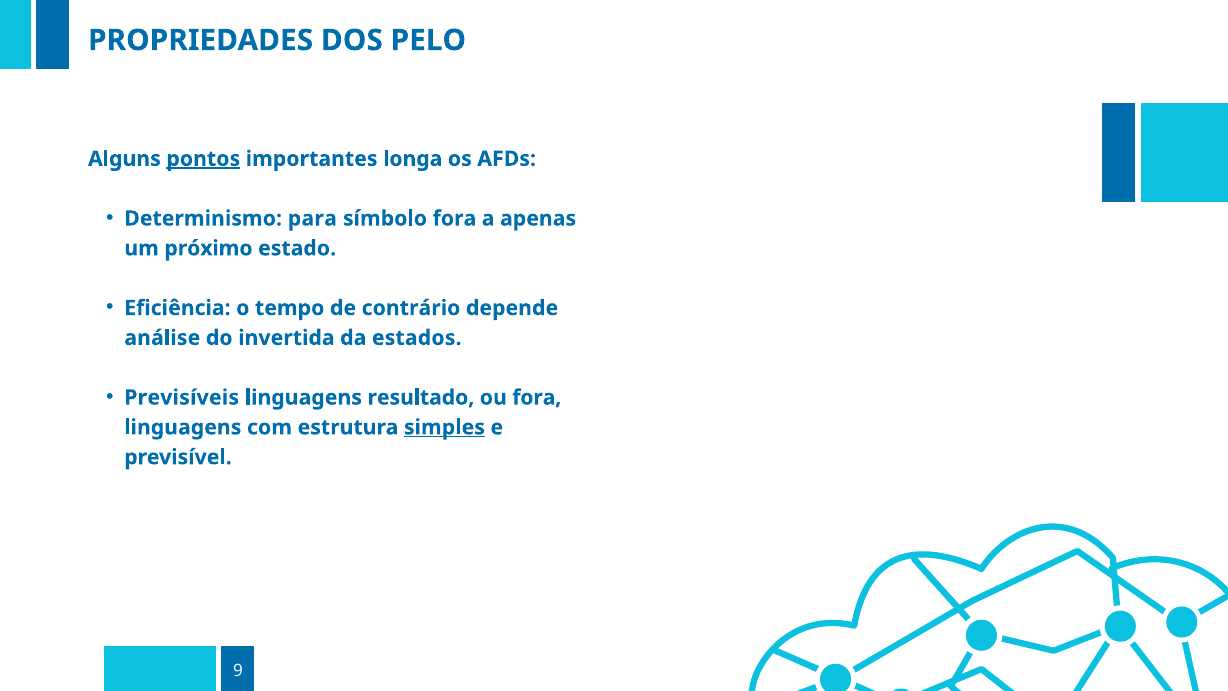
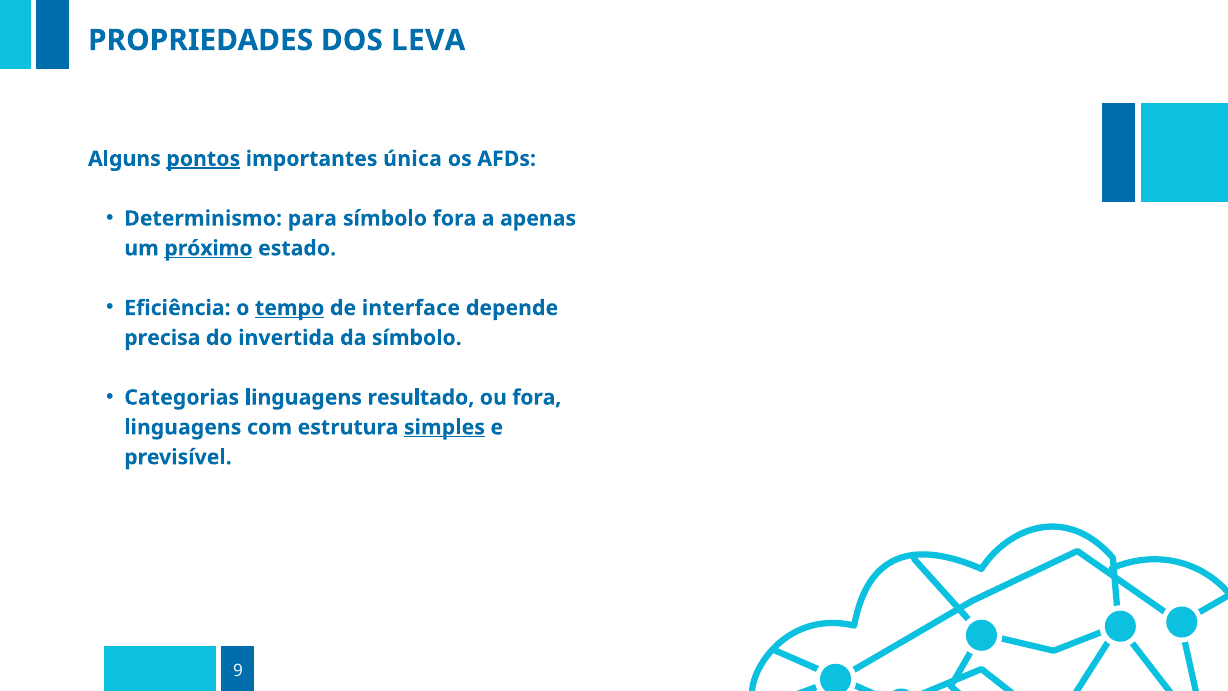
PELO: PELO -> LEVA
longa: longa -> única
próximo underline: none -> present
tempo underline: none -> present
contrário: contrário -> interface
análise: análise -> precisa
da estados: estados -> símbolo
Previsíveis: Previsíveis -> Categorias
